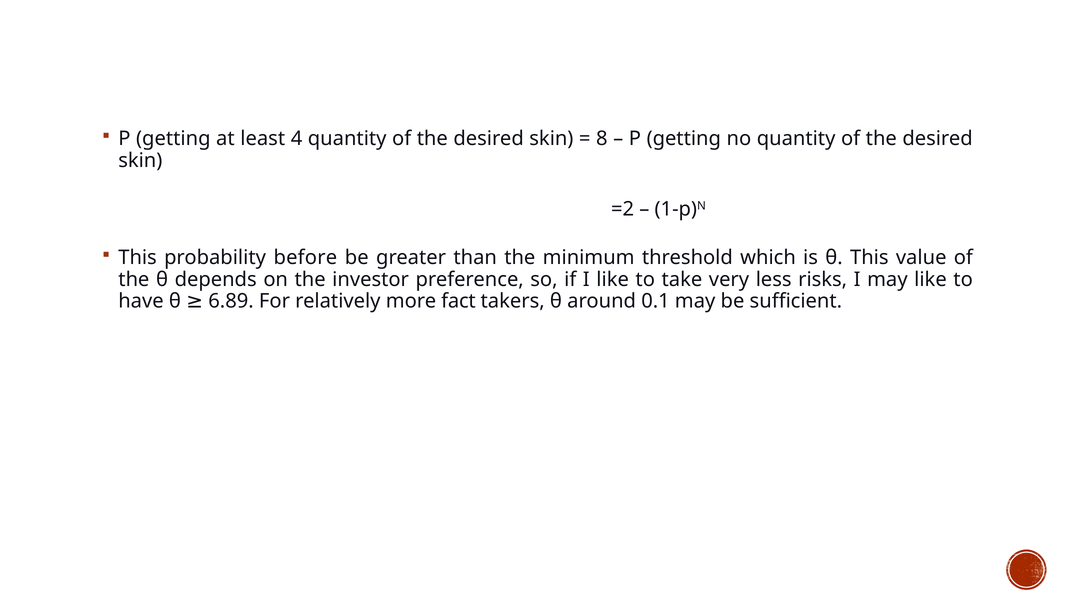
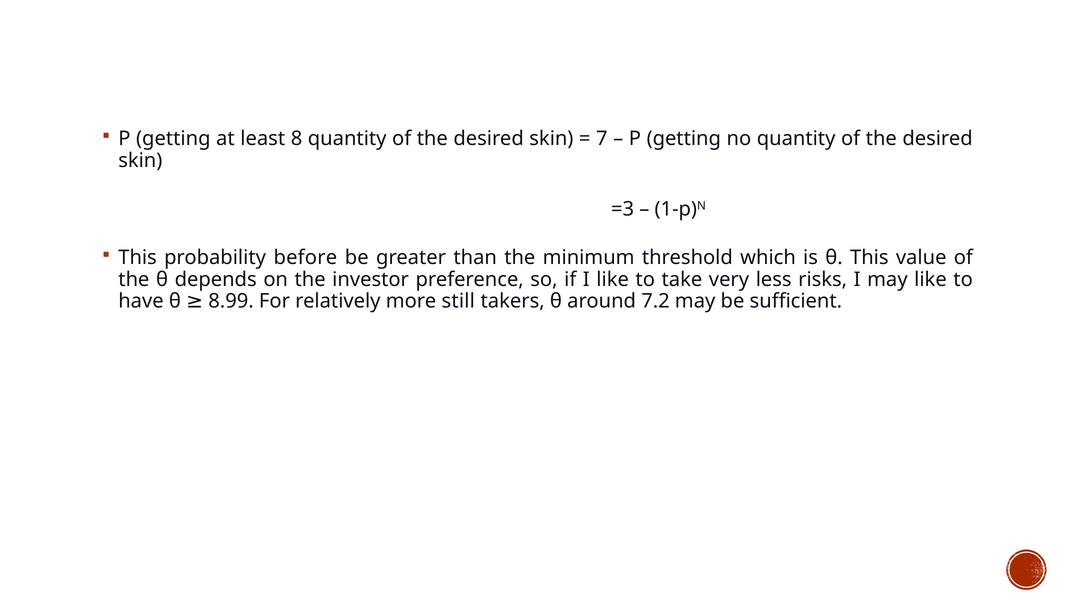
4: 4 -> 8
8: 8 -> 7
=2: =2 -> =3
6.89: 6.89 -> 8.99
fact: fact -> still
0.1: 0.1 -> 7.2
